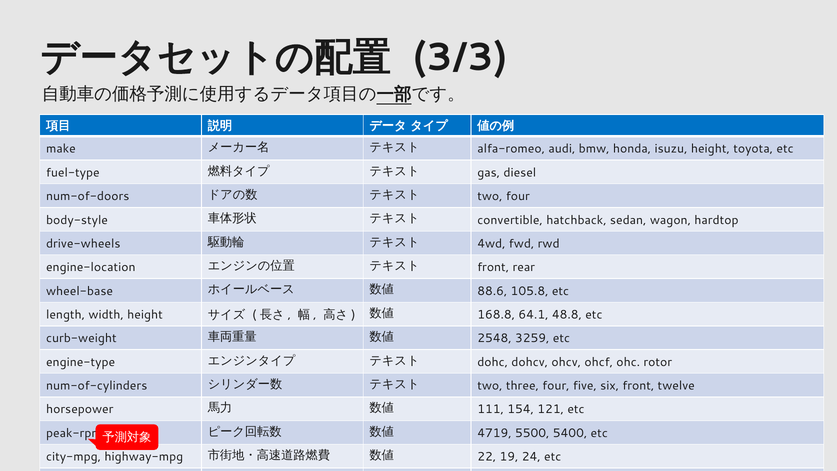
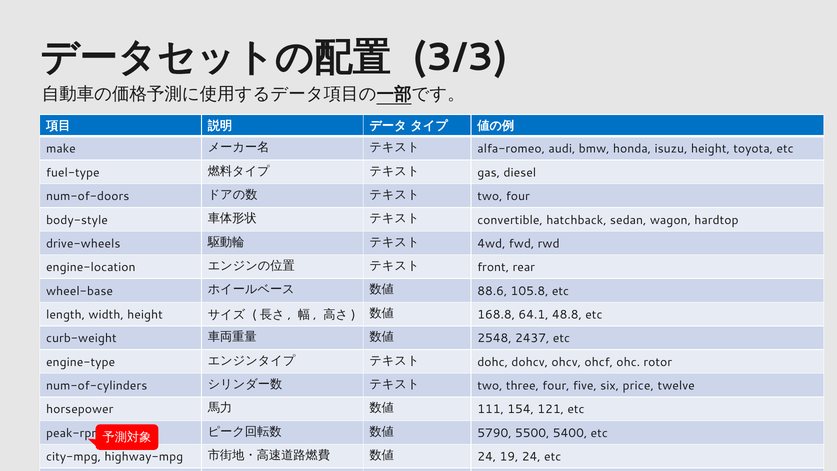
3259: 3259 -> 2437
six front: front -> price
4719: 4719 -> 5790
22 at (487, 457): 22 -> 24
